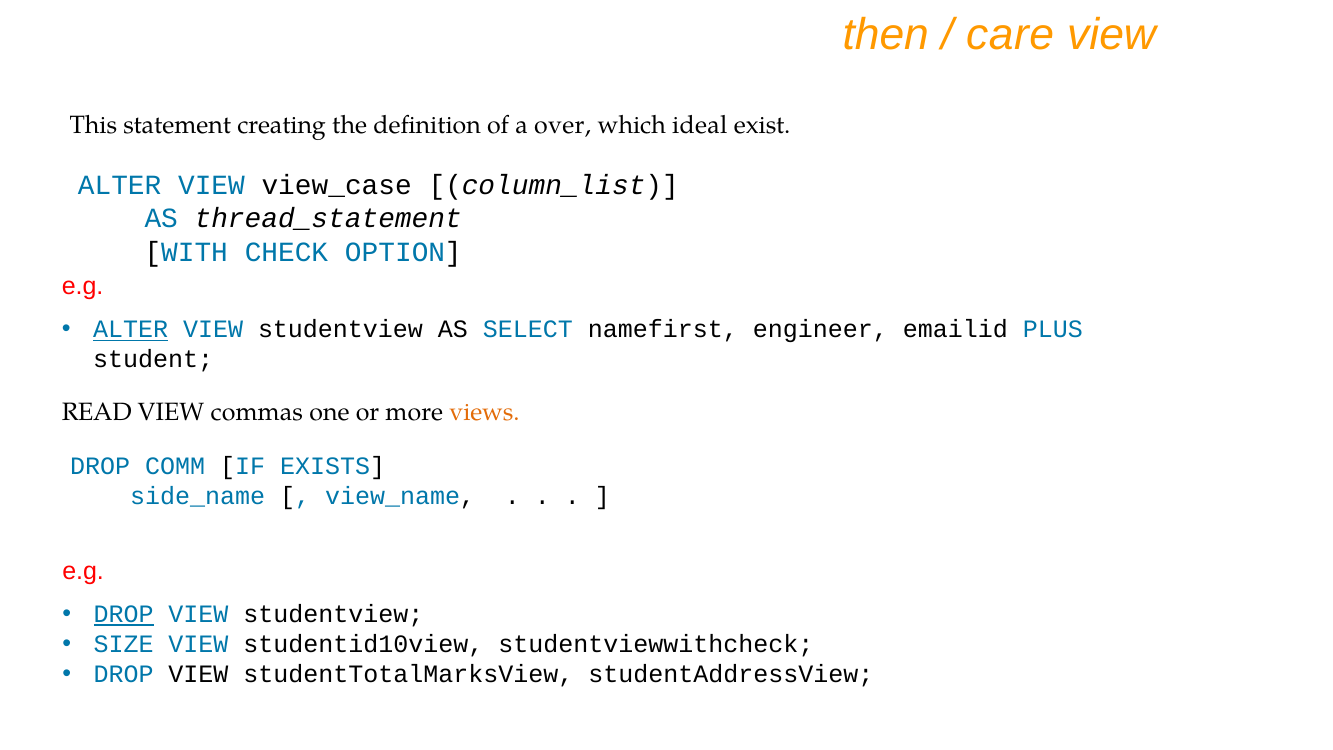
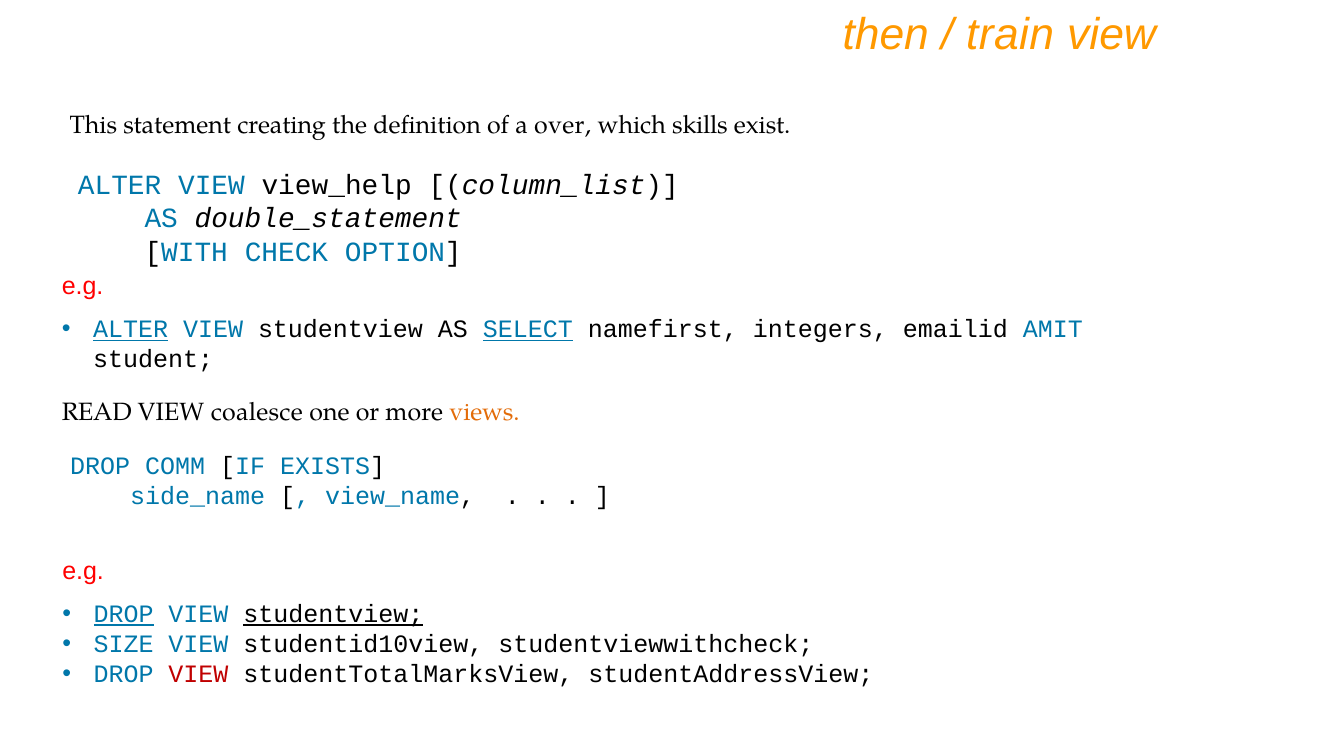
care: care -> train
ideal: ideal -> skills
view_case: view_case -> view_help
thread_statement: thread_statement -> double_statement
SELECT underline: none -> present
engineer: engineer -> integers
PLUS: PLUS -> AMIT
commas: commas -> coalesce
studentview at (333, 614) underline: none -> present
VIEW at (198, 674) colour: black -> red
